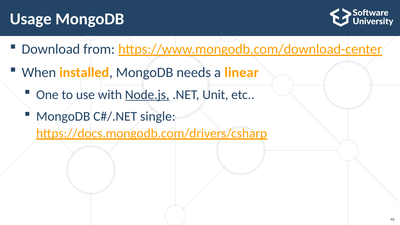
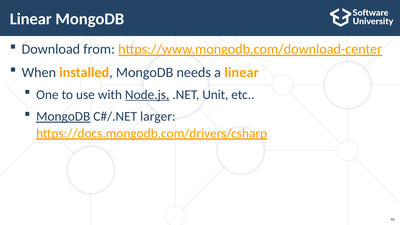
Usage at (31, 19): Usage -> Linear
MongoDB at (63, 116) underline: none -> present
single: single -> larger
